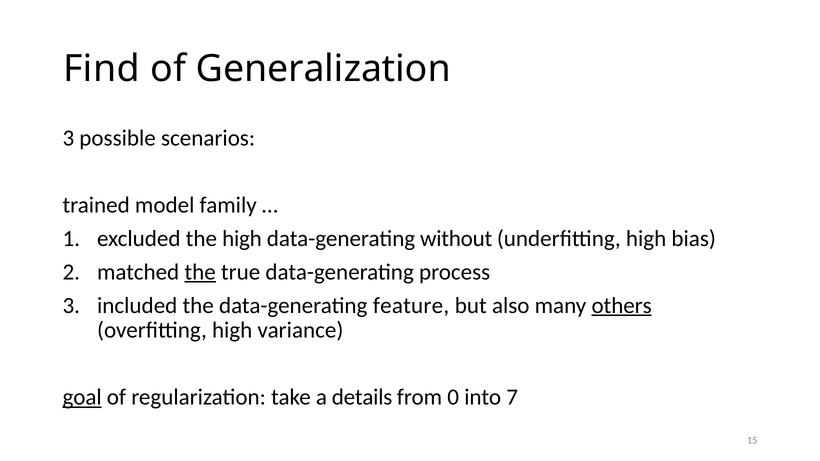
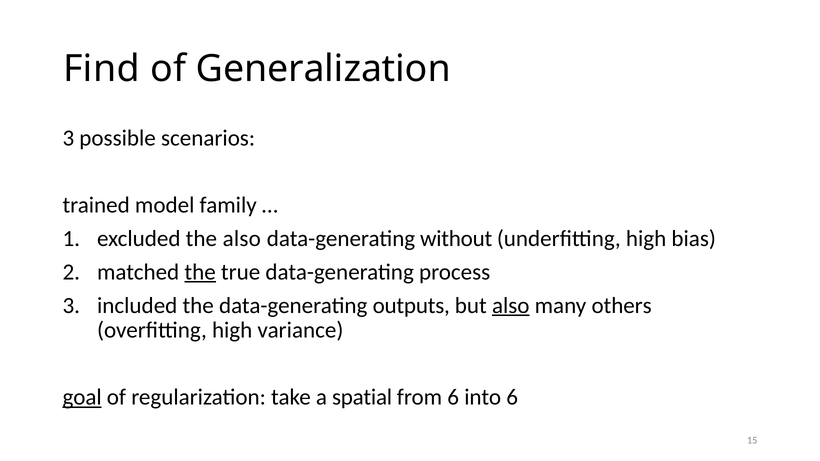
the high: high -> also
feature: feature -> outputs
also at (511, 306) underline: none -> present
others underline: present -> none
details: details -> spatial
from 0: 0 -> 6
into 7: 7 -> 6
